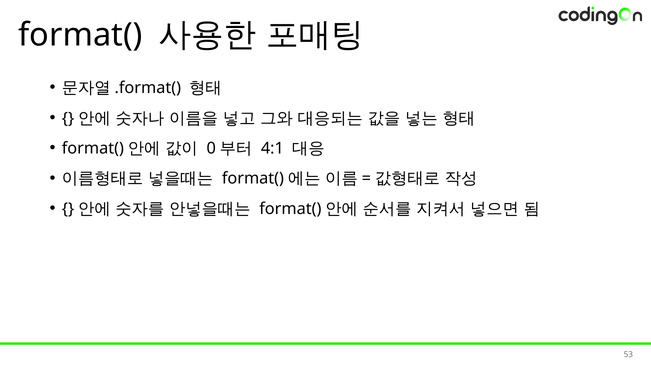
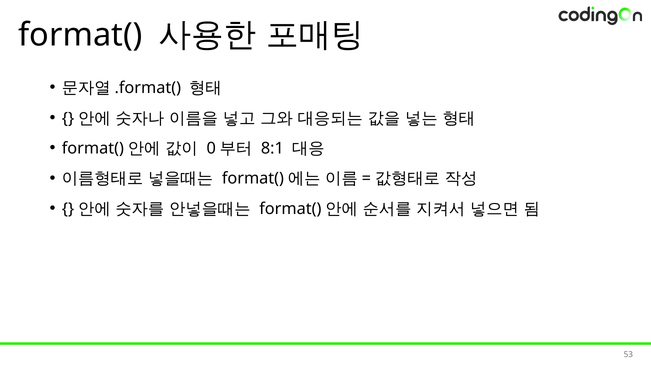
4:1: 4:1 -> 8:1
